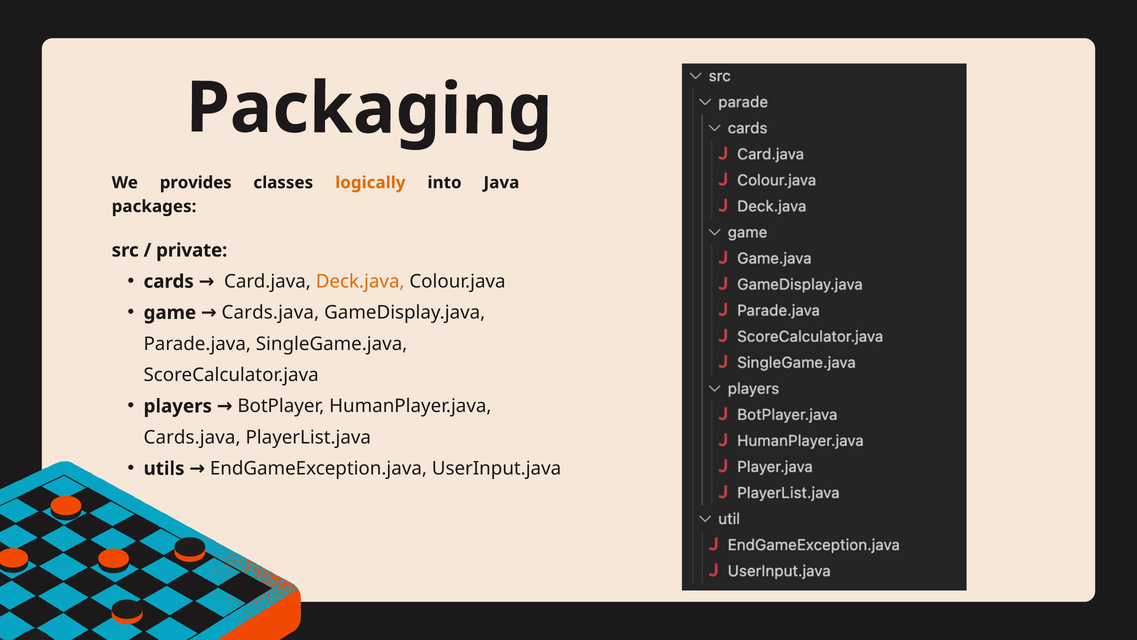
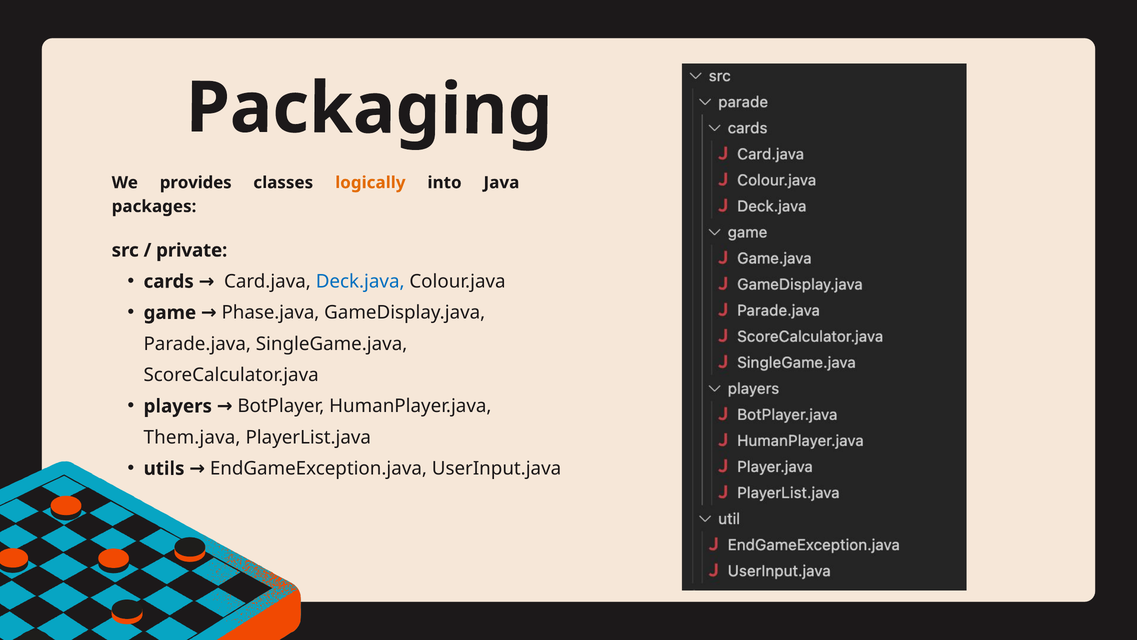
Deck.java colour: orange -> blue
Cards.java at (270, 313): Cards.java -> Phase.java
Cards.java at (192, 437): Cards.java -> Them.java
